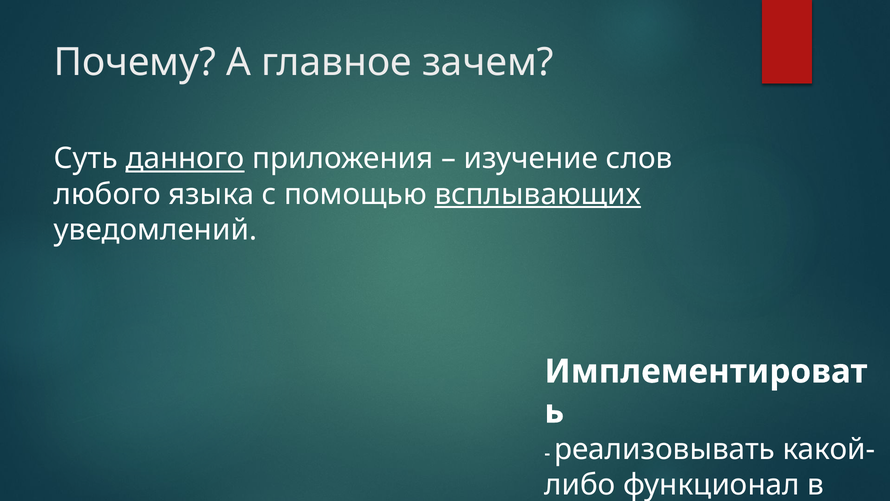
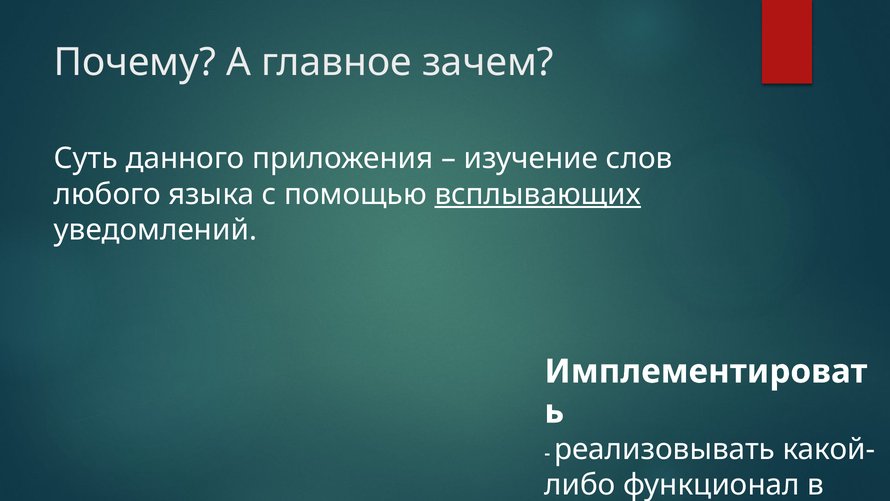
данного underline: present -> none
